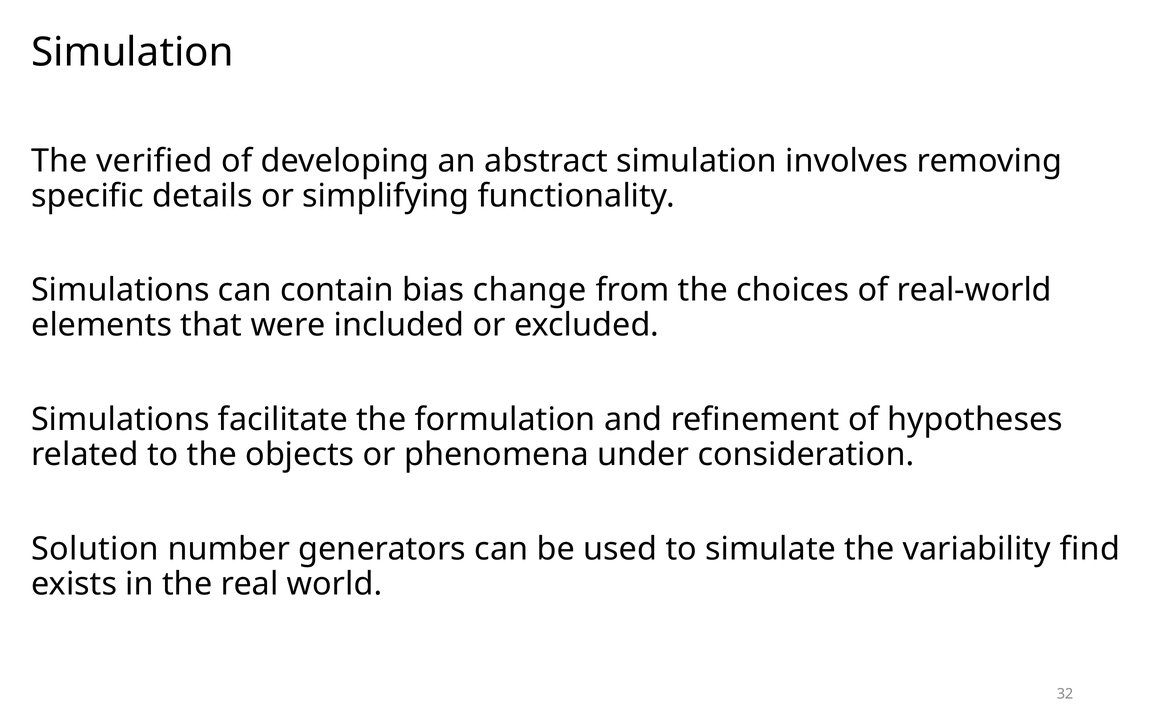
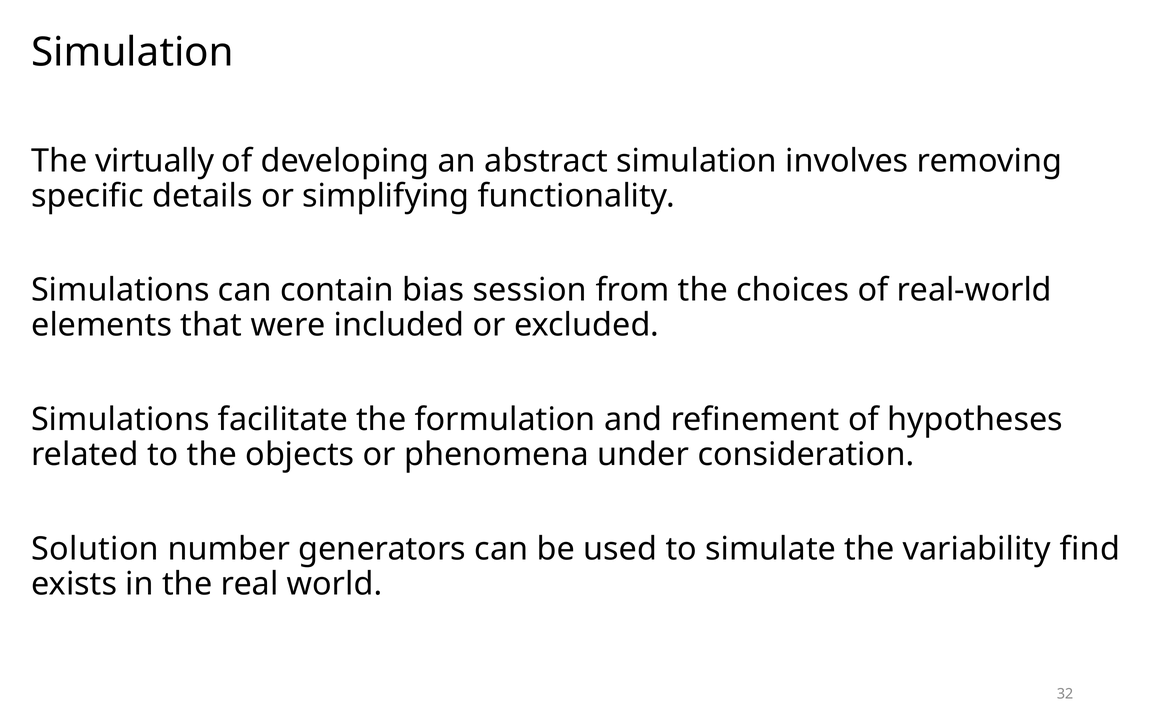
verified: verified -> virtually
change: change -> session
